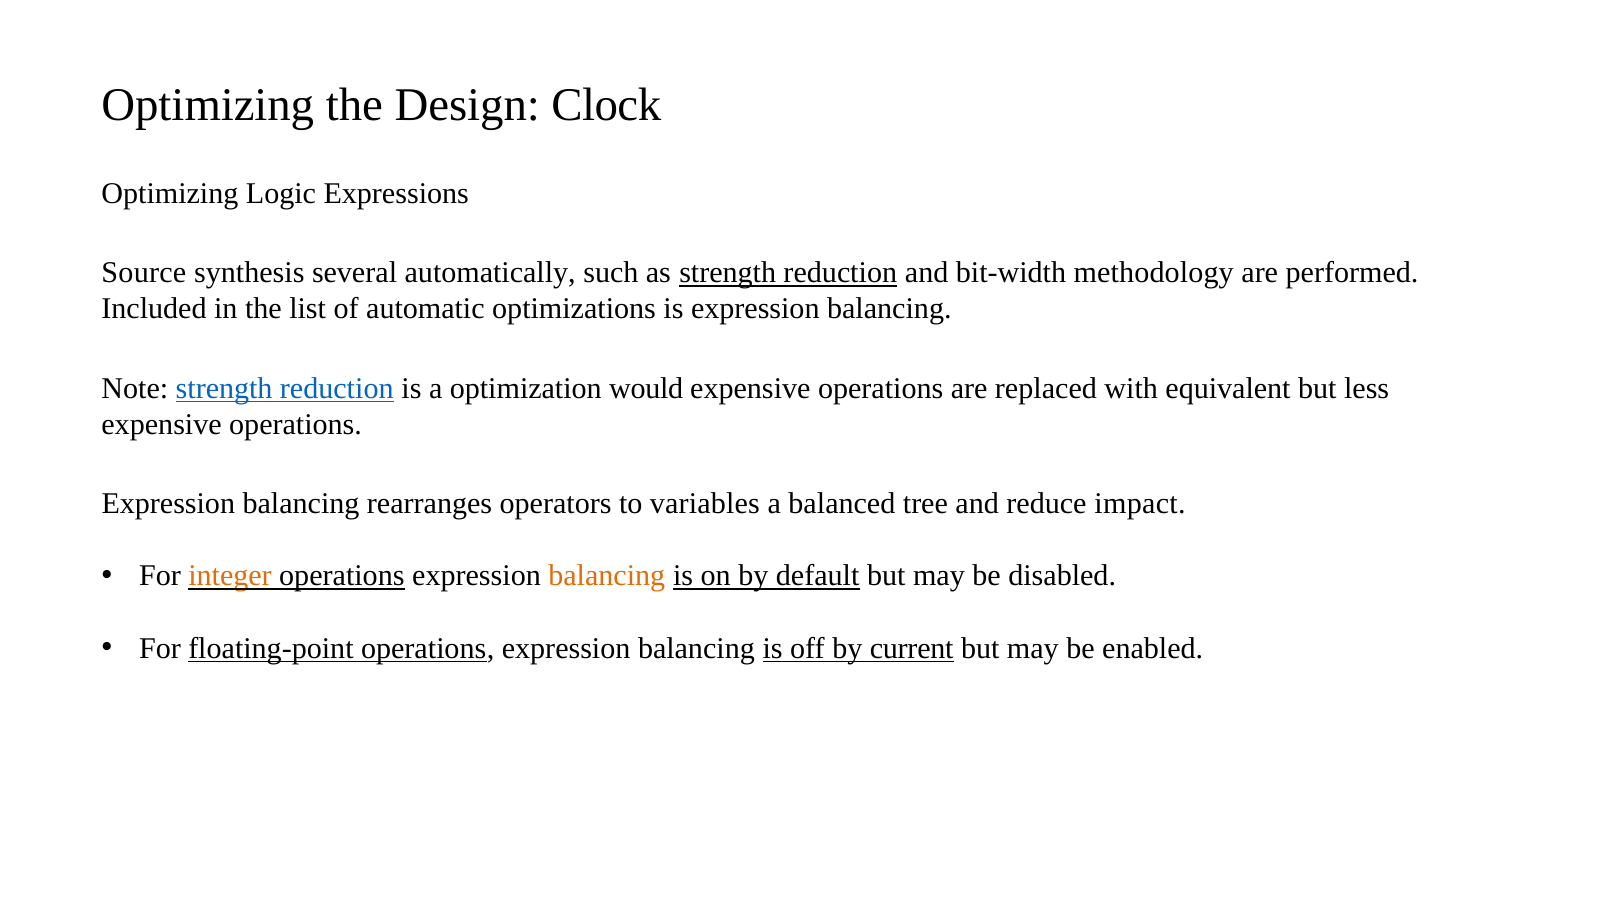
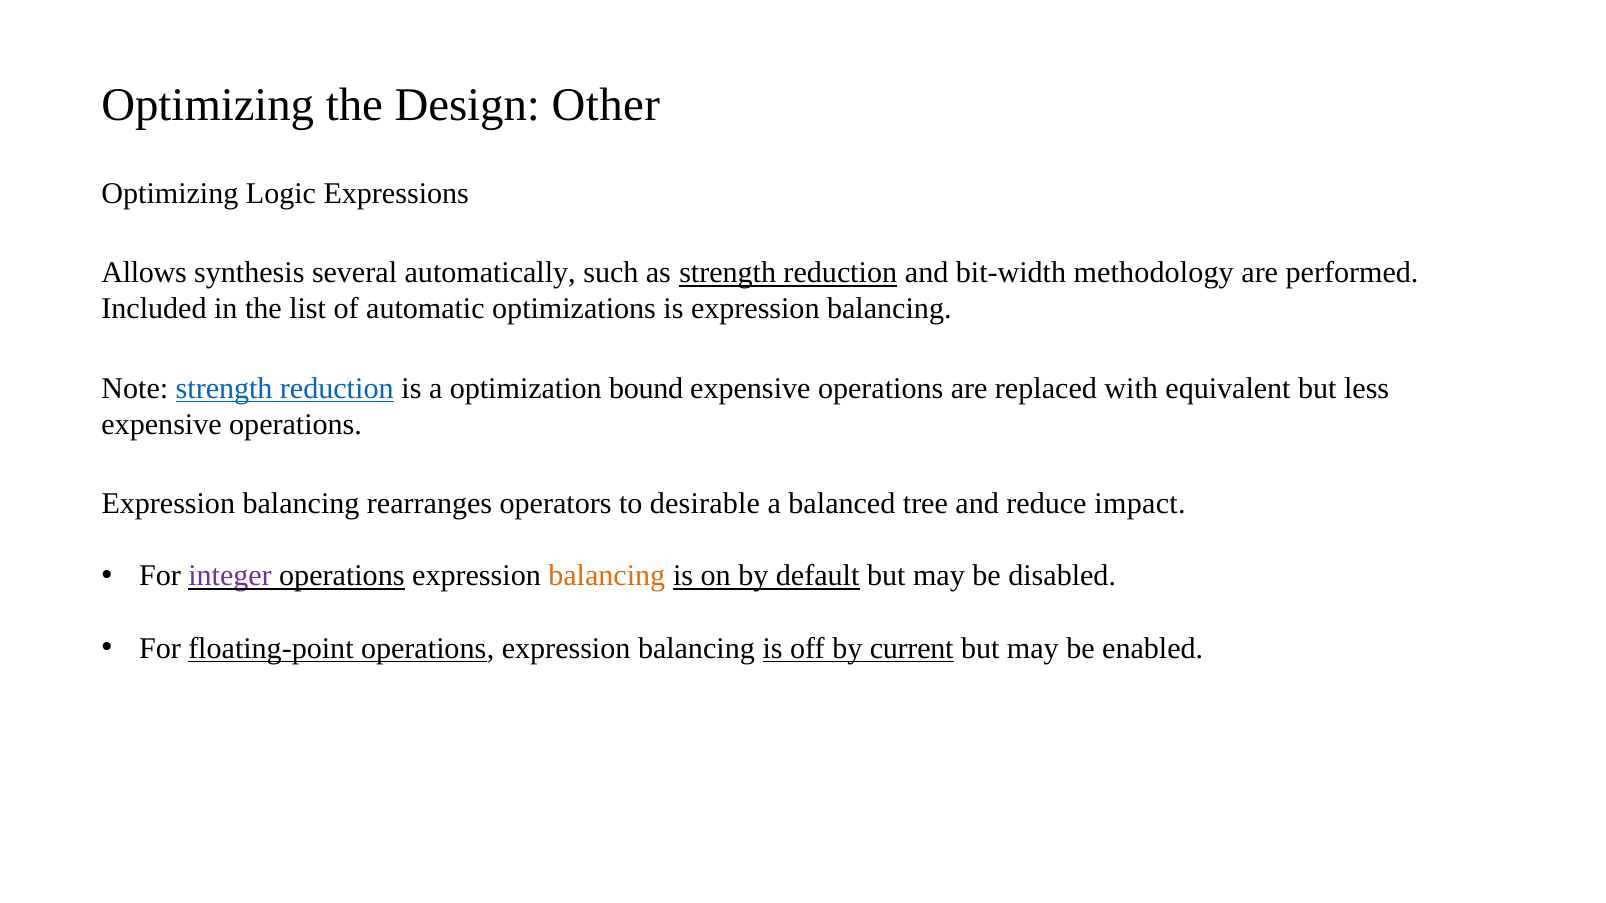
Clock: Clock -> Other
Source: Source -> Allows
would: would -> bound
variables: variables -> desirable
integer colour: orange -> purple
